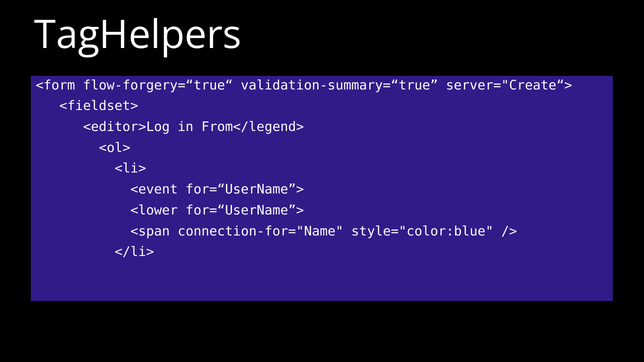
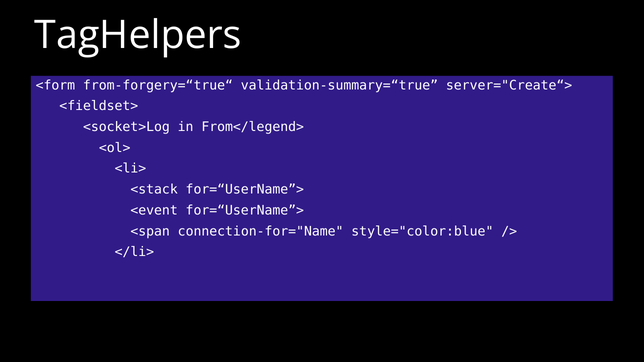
flow-forgery=“true“: flow-forgery=“true“ -> from-forgery=“true“
<editor>Log: <editor>Log -> <socket>Log
<event: <event -> <stack
<lower: <lower -> <event
